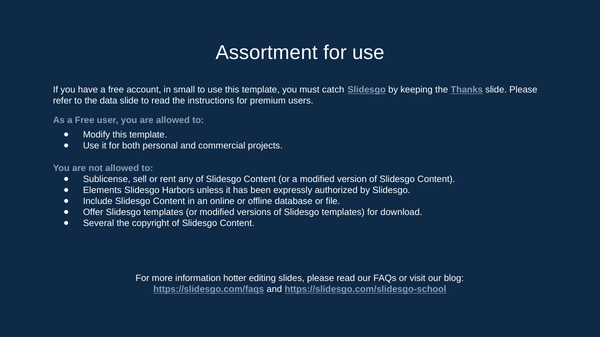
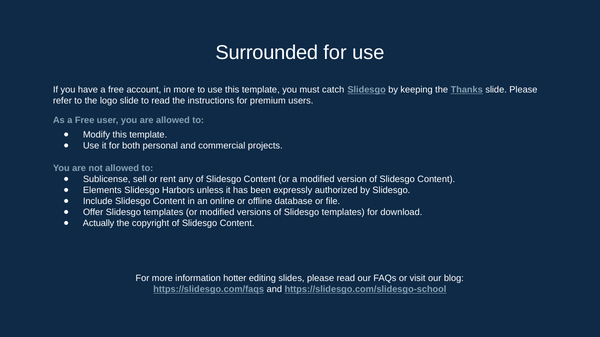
Assortment: Assortment -> Surrounded
in small: small -> more
data: data -> logo
Several: Several -> Actually
